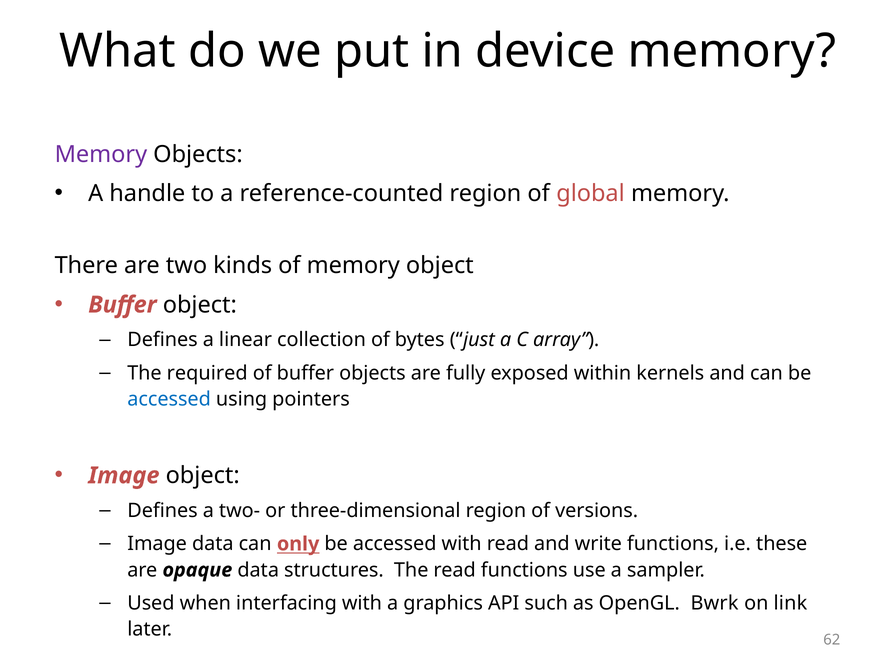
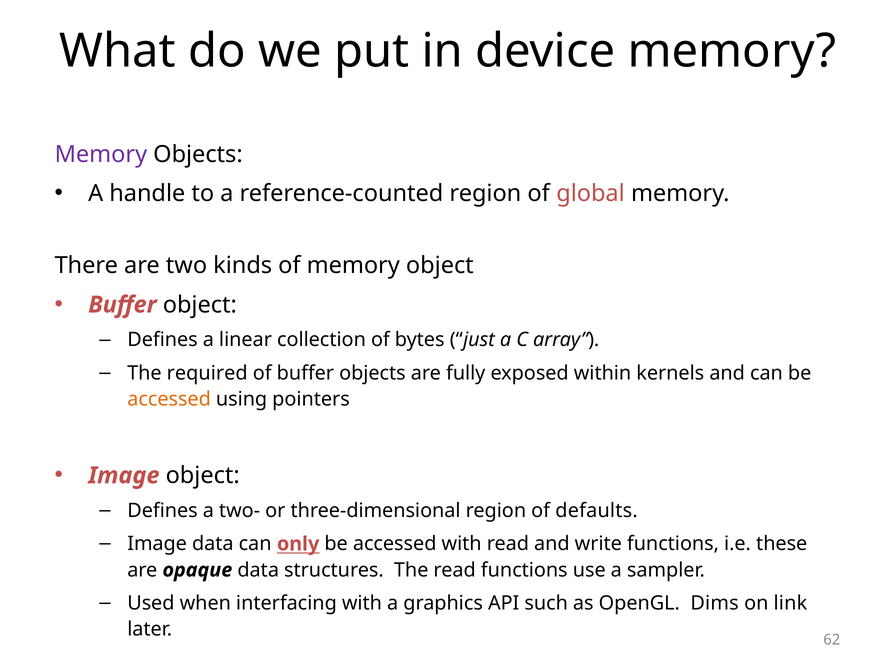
accessed at (169, 399) colour: blue -> orange
versions: versions -> defaults
Bwrk: Bwrk -> Dims
